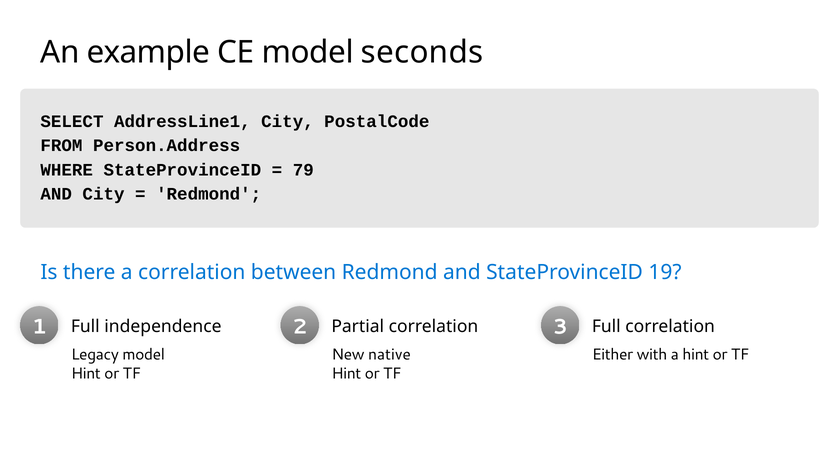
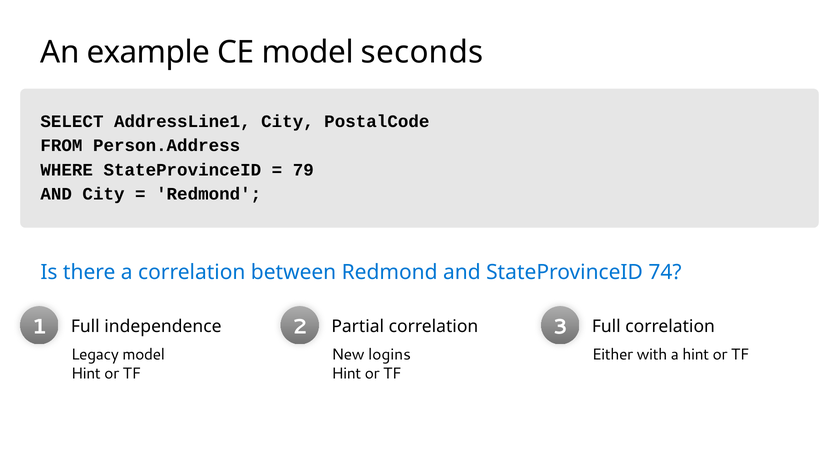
19: 19 -> 74
native: native -> logins
